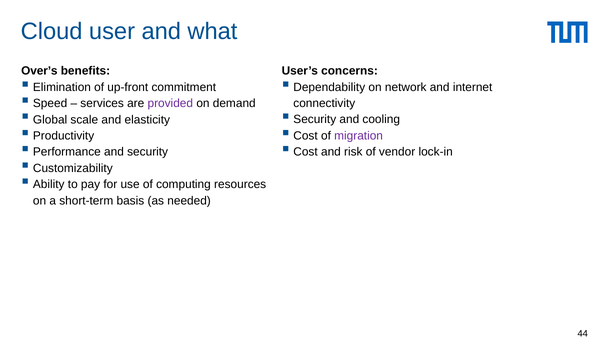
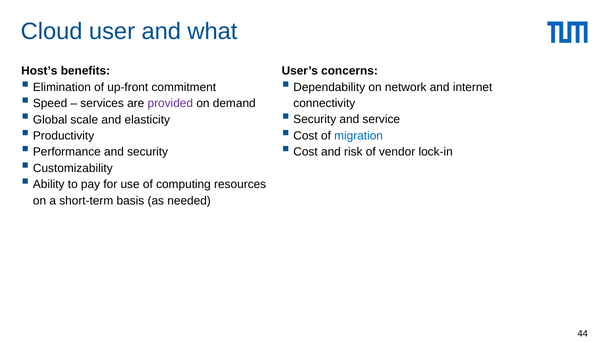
Over’s: Over’s -> Host’s
cooling: cooling -> service
migration colour: purple -> blue
